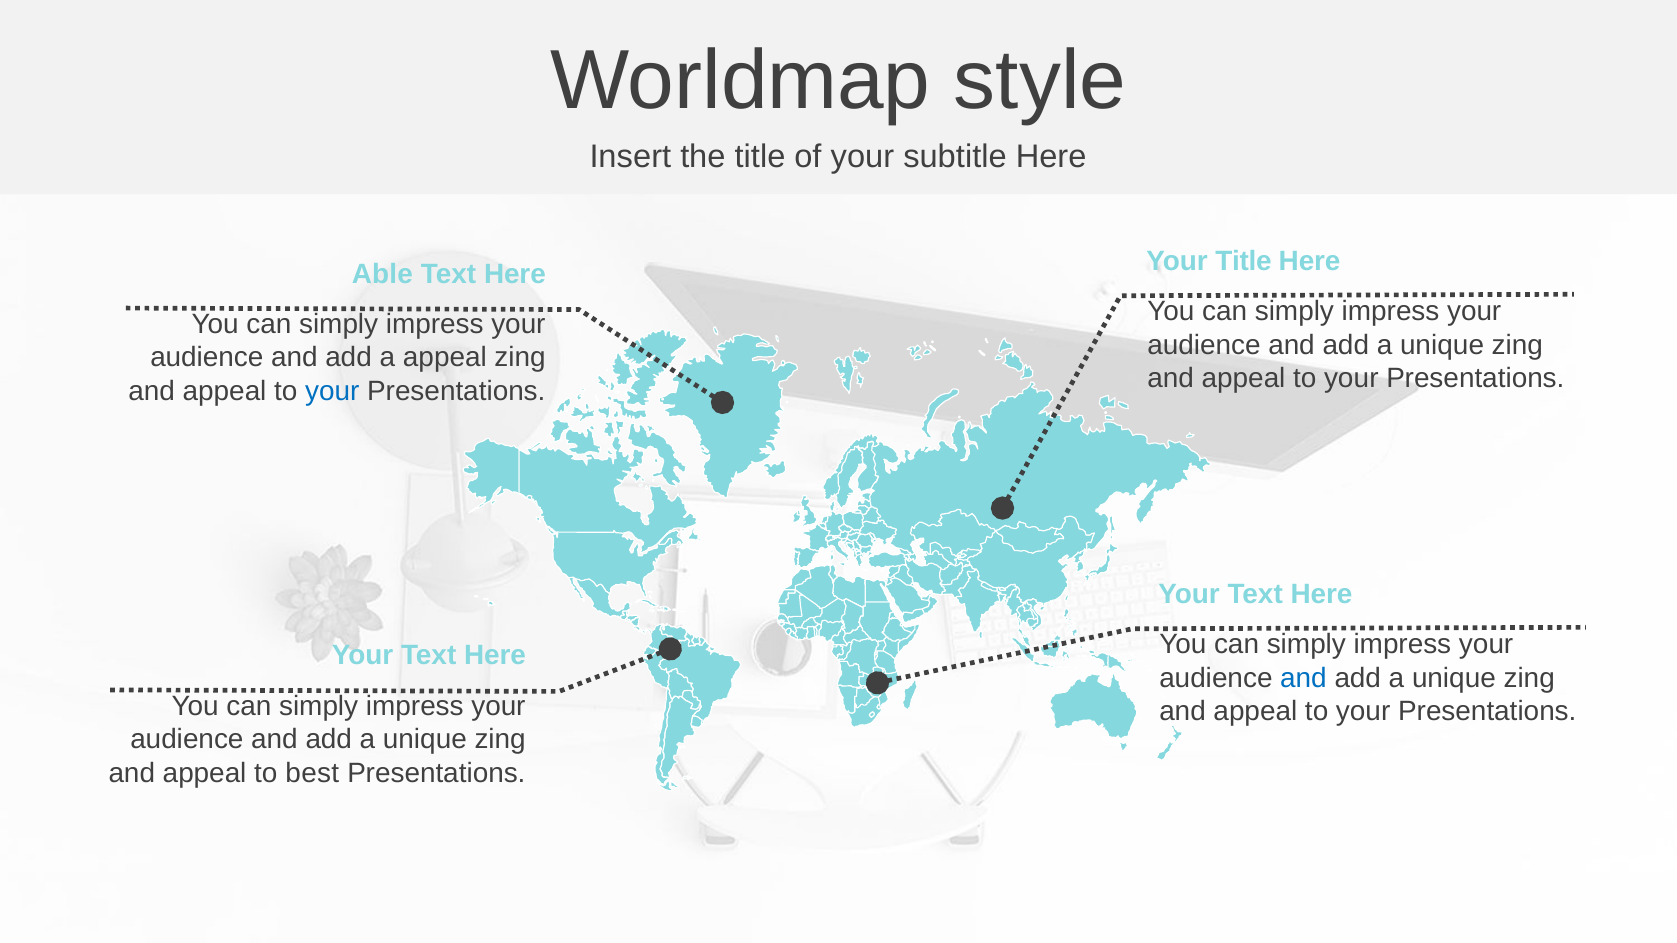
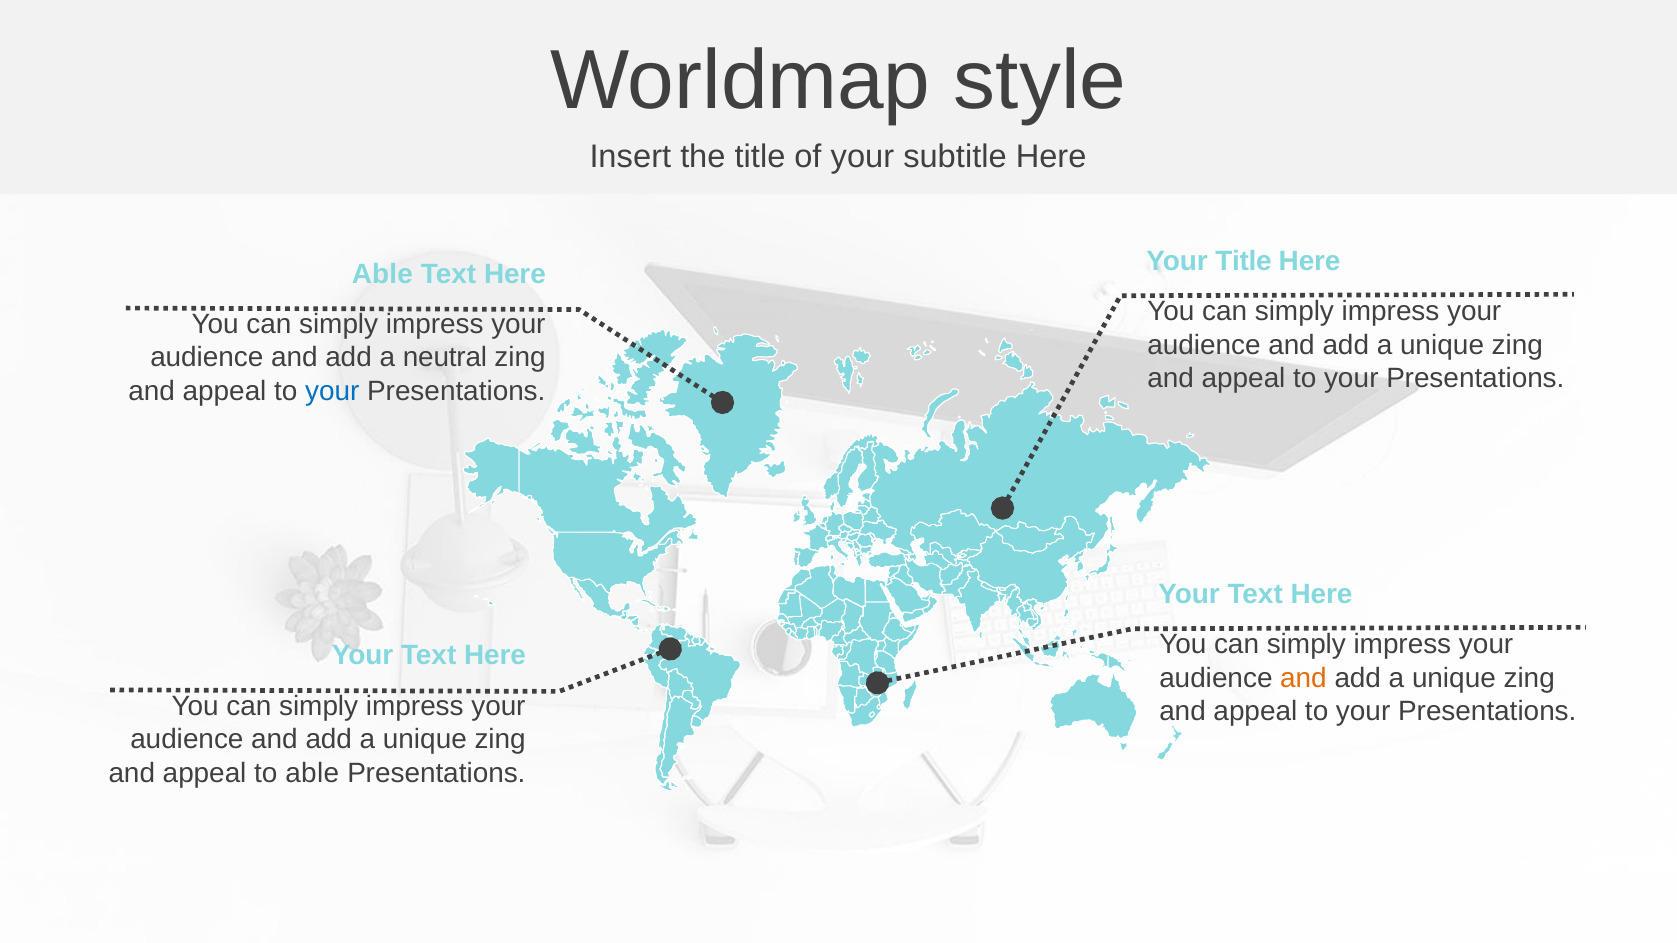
a appeal: appeal -> neutral
and at (1303, 678) colour: blue -> orange
to best: best -> able
